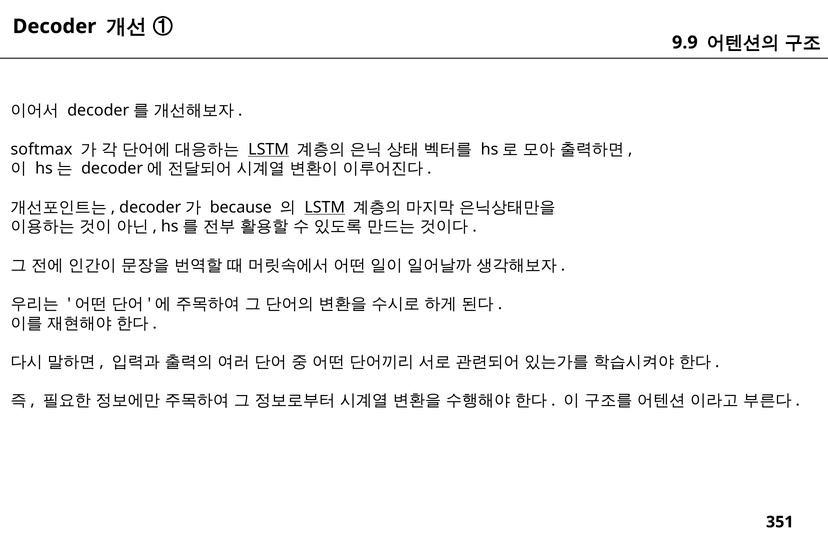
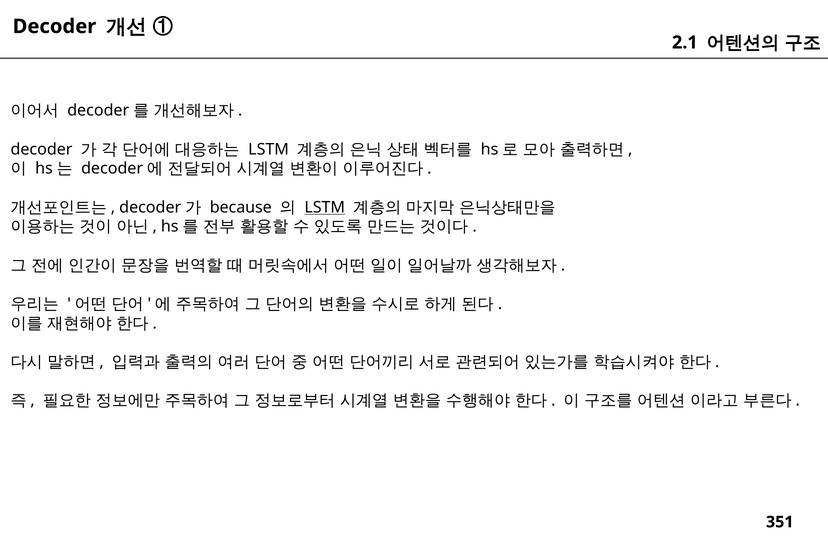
9.9: 9.9 -> 2.1
softmax at (41, 149): softmax -> decoder
LSTM at (269, 149) underline: present -> none
